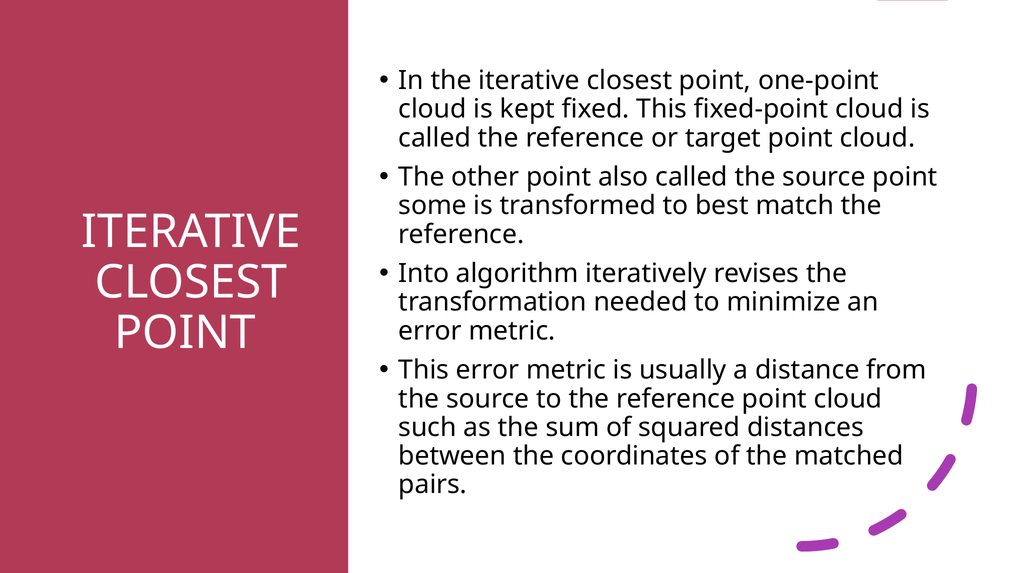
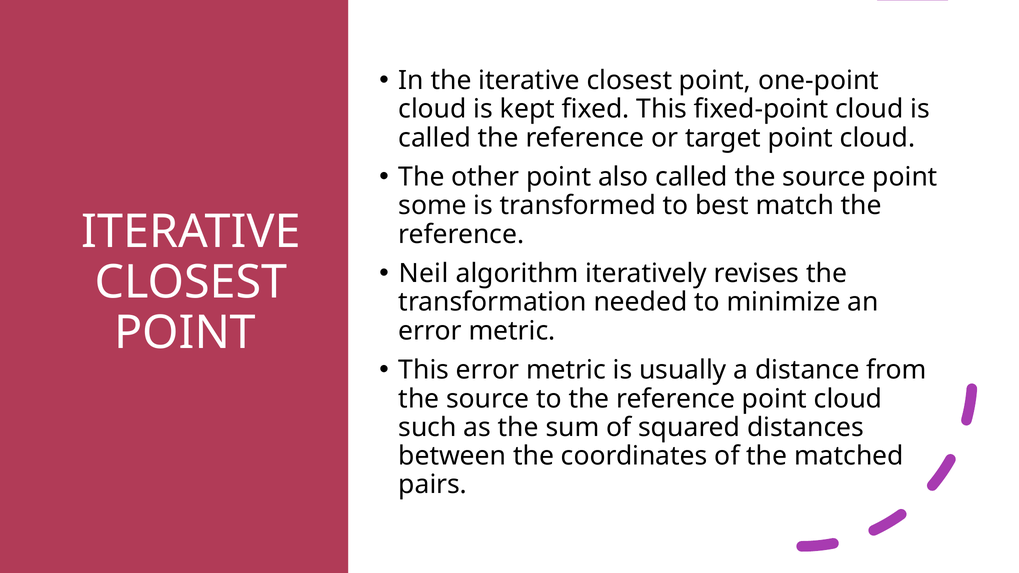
Into: Into -> Neil
